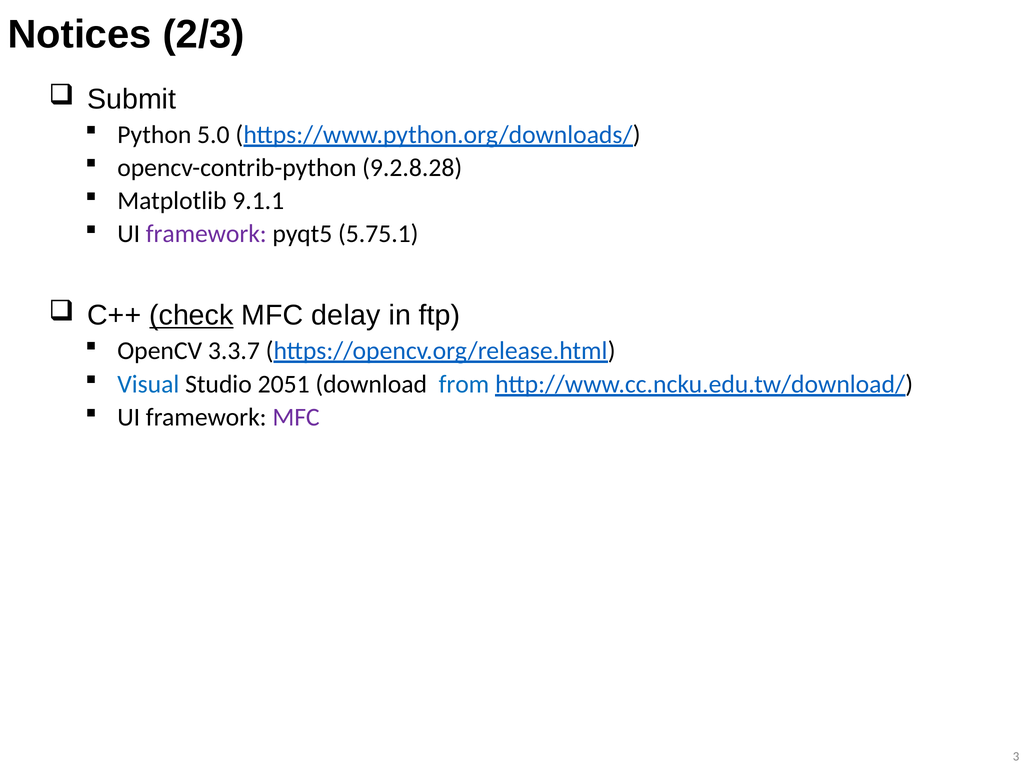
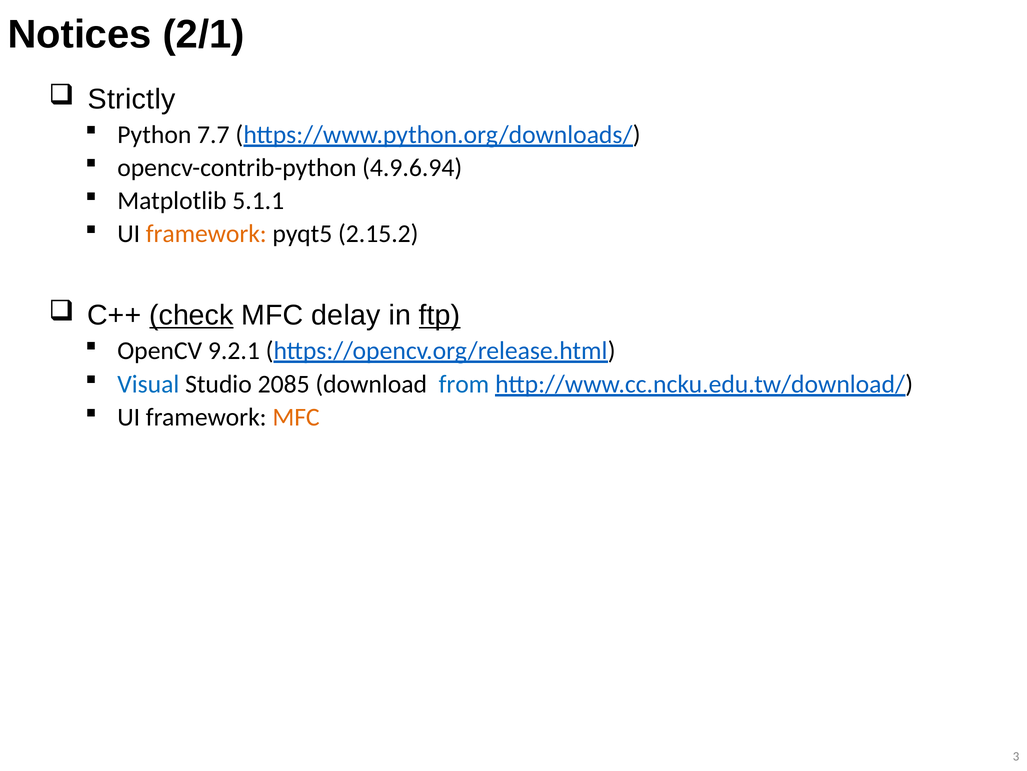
2/3: 2/3 -> 2/1
Submit: Submit -> Strictly
5.0: 5.0 -> 7.7
9.2.8.28: 9.2.8.28 -> 4.9.6.94
9.1.1: 9.1.1 -> 5.1.1
framework at (206, 234) colour: purple -> orange
5.75.1: 5.75.1 -> 2.15.2
ftp underline: none -> present
3.3.7: 3.3.7 -> 9.2.1
2051: 2051 -> 2085
MFC at (296, 417) colour: purple -> orange
